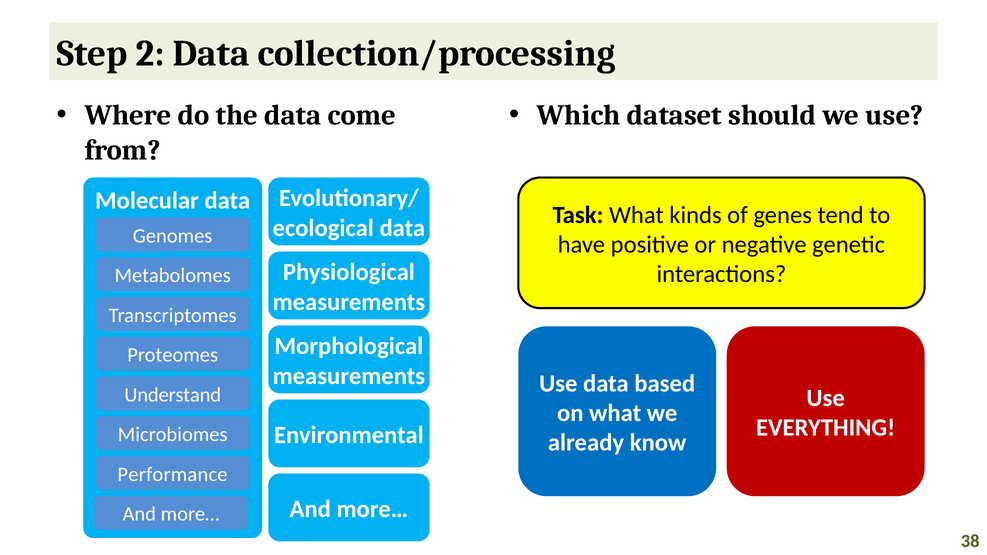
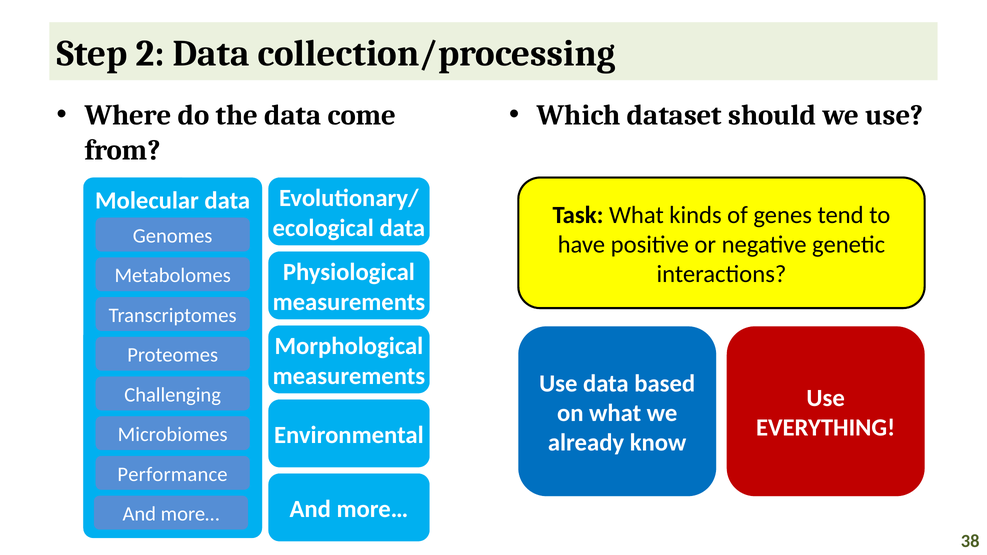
Understand: Understand -> Challenging
